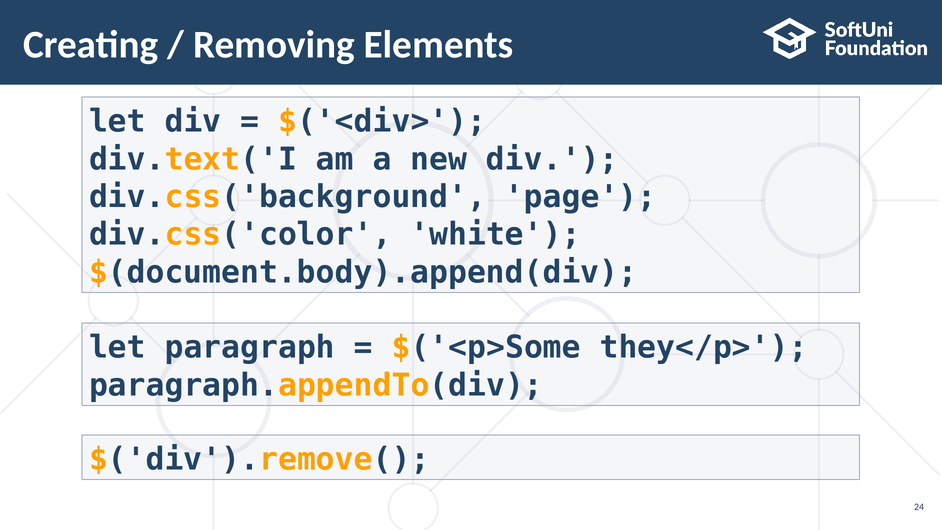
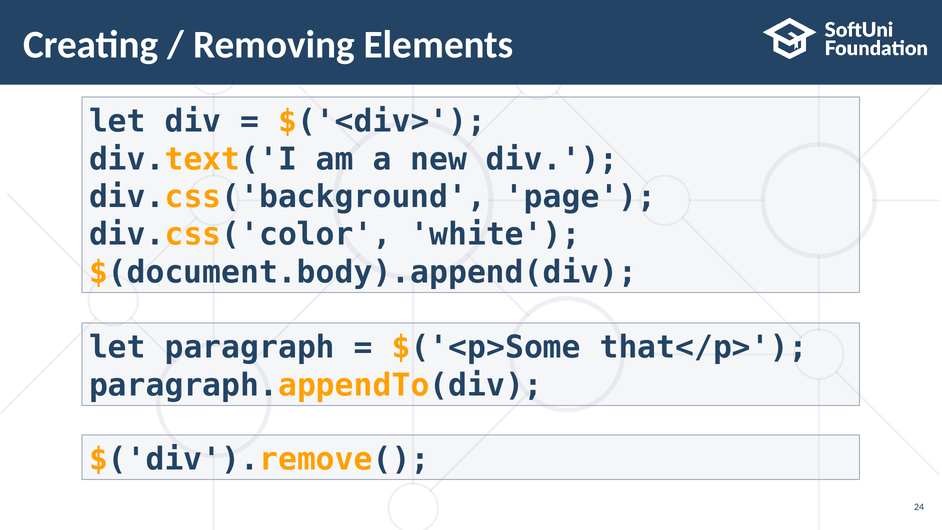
they</p>: they</p> -> that</p>
